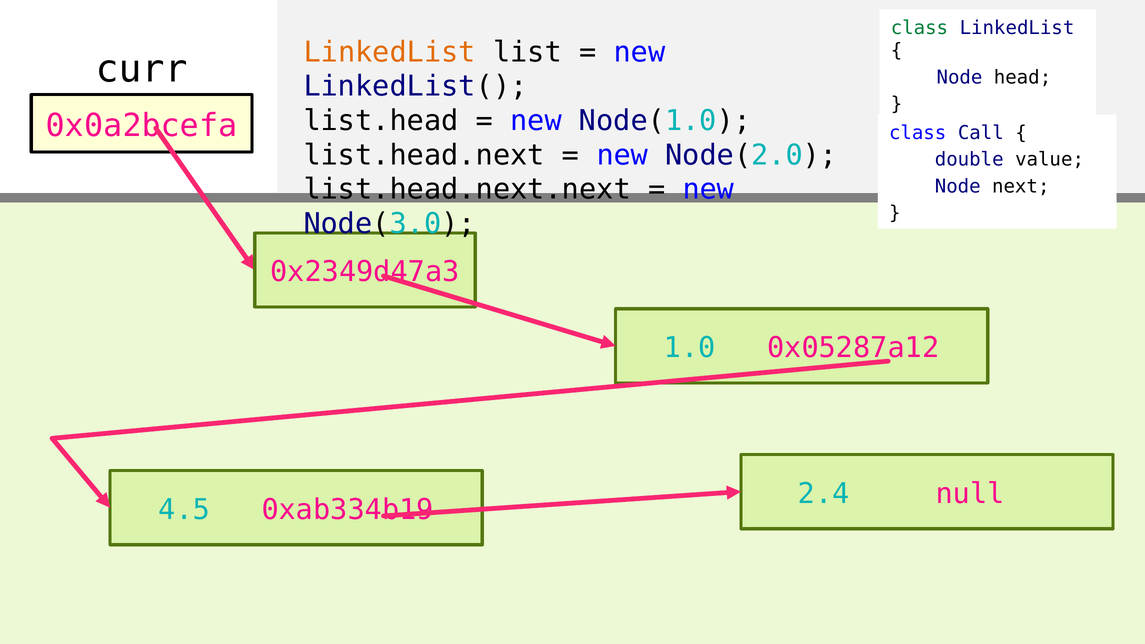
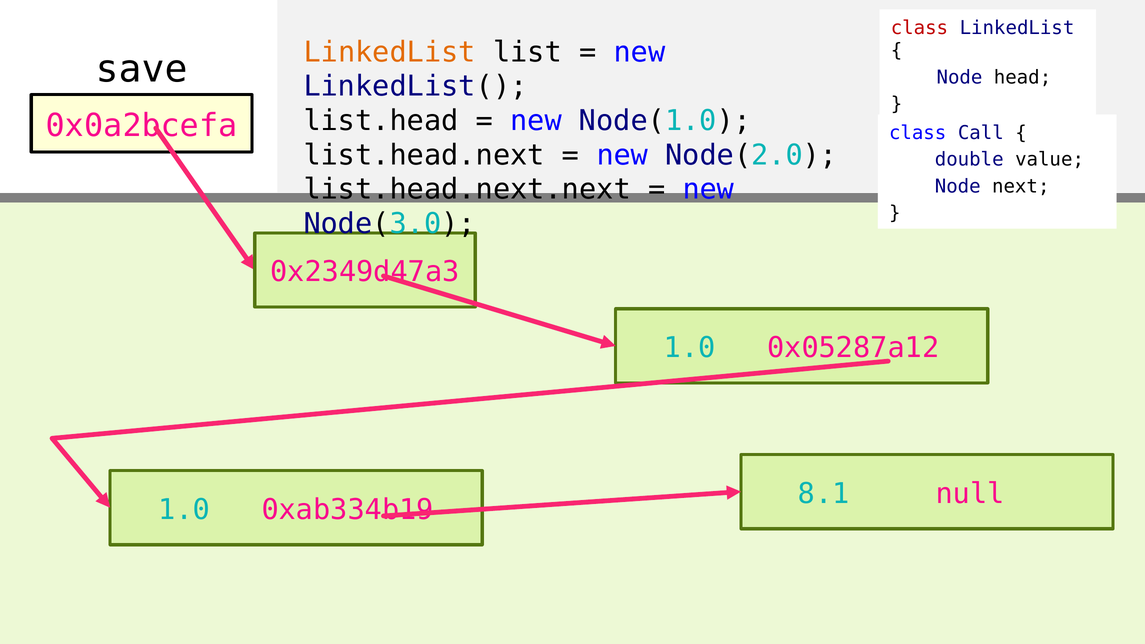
class at (919, 28) colour: green -> red
curr: curr -> save
2.4: 2.4 -> 8.1
4.5 at (184, 510): 4.5 -> 1.0
